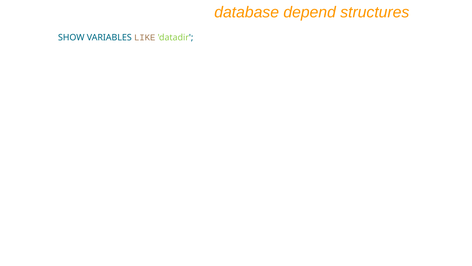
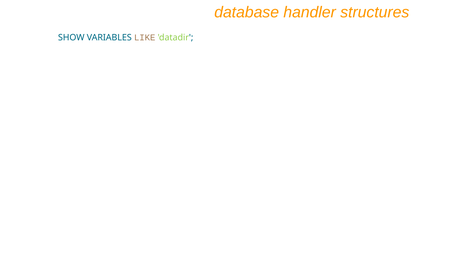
depend: depend -> handler
